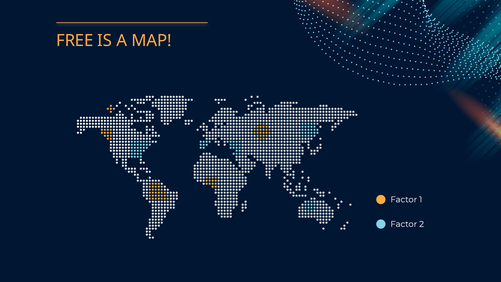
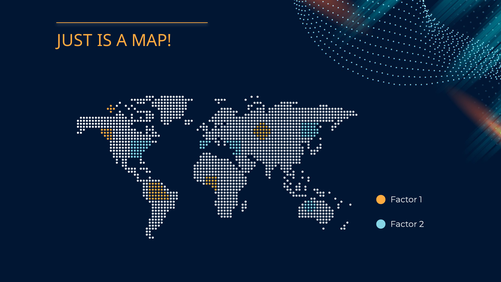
FREE: FREE -> JUST
